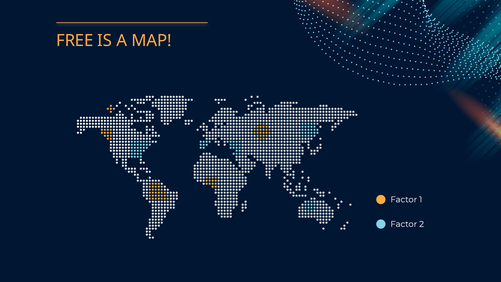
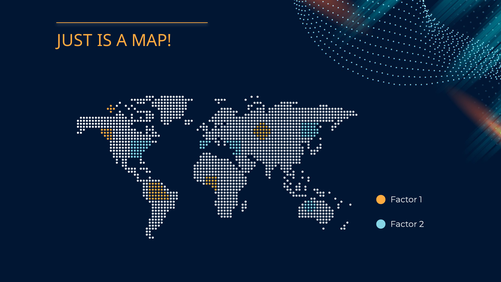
FREE: FREE -> JUST
